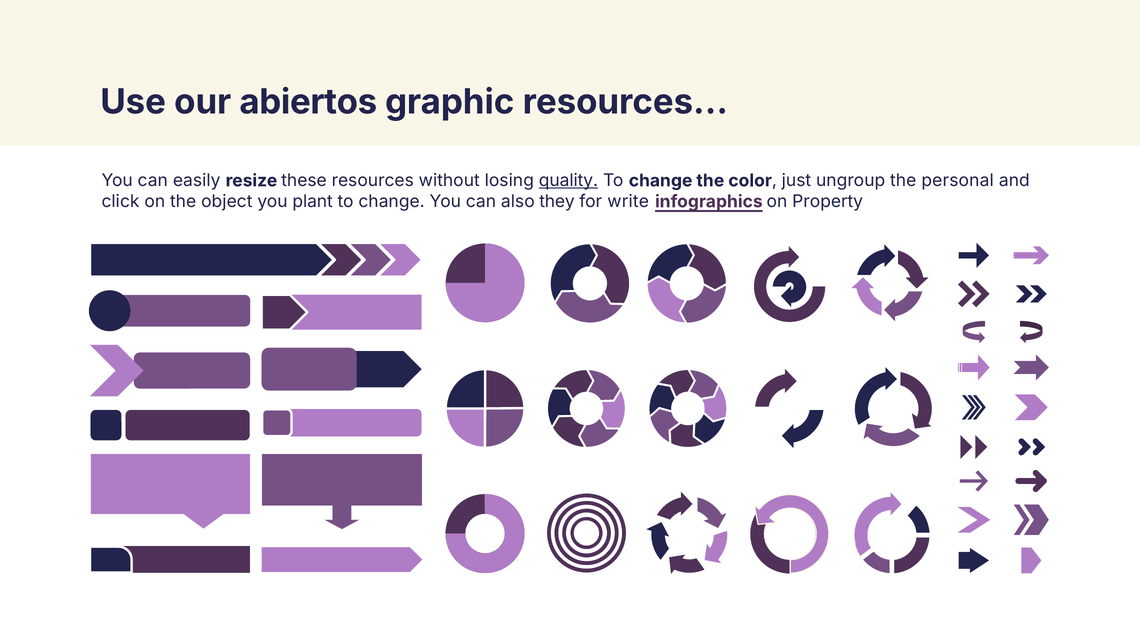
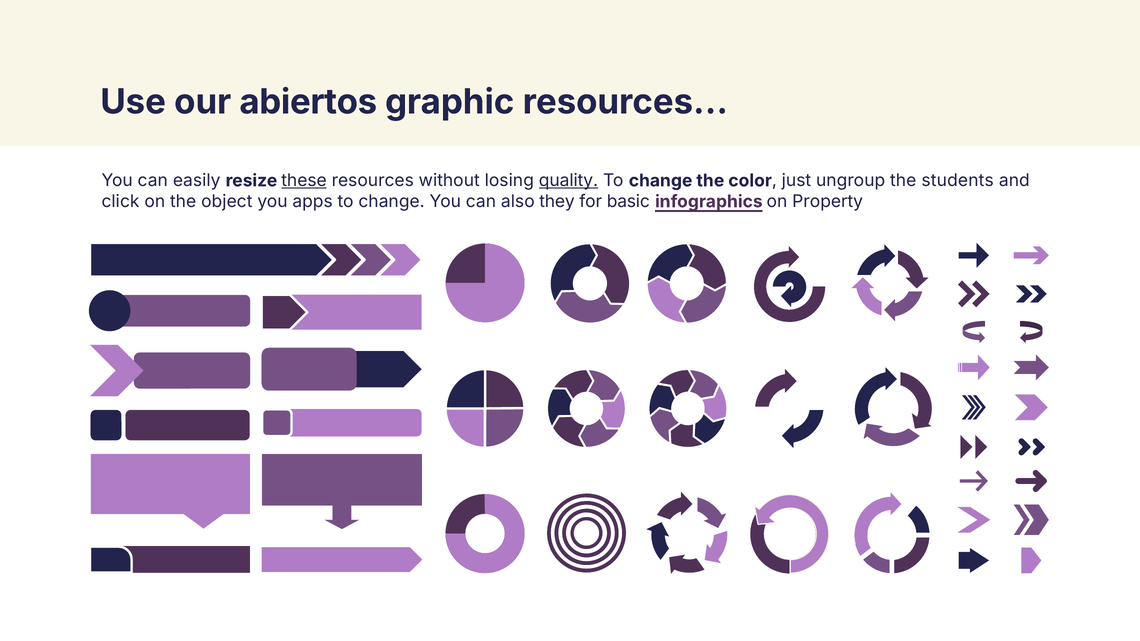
these underline: none -> present
personal: personal -> students
plant: plant -> apps
write: write -> basic
